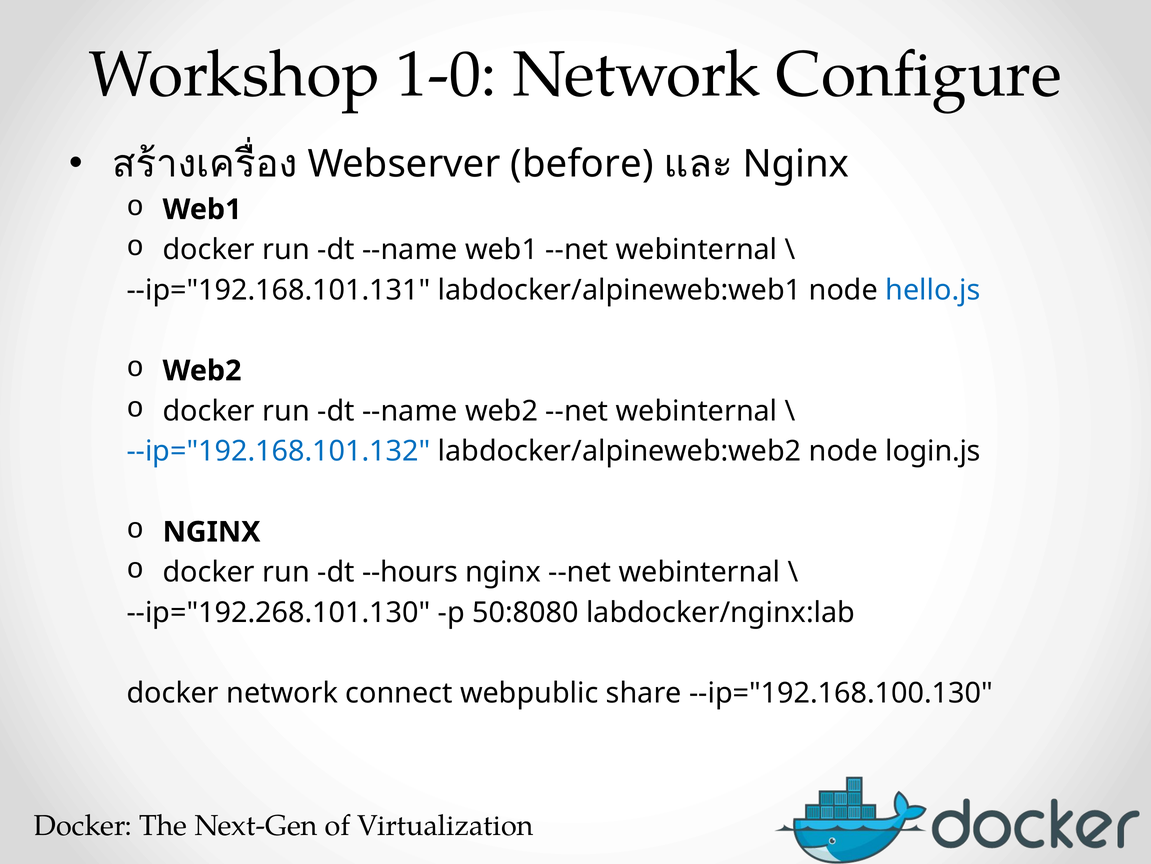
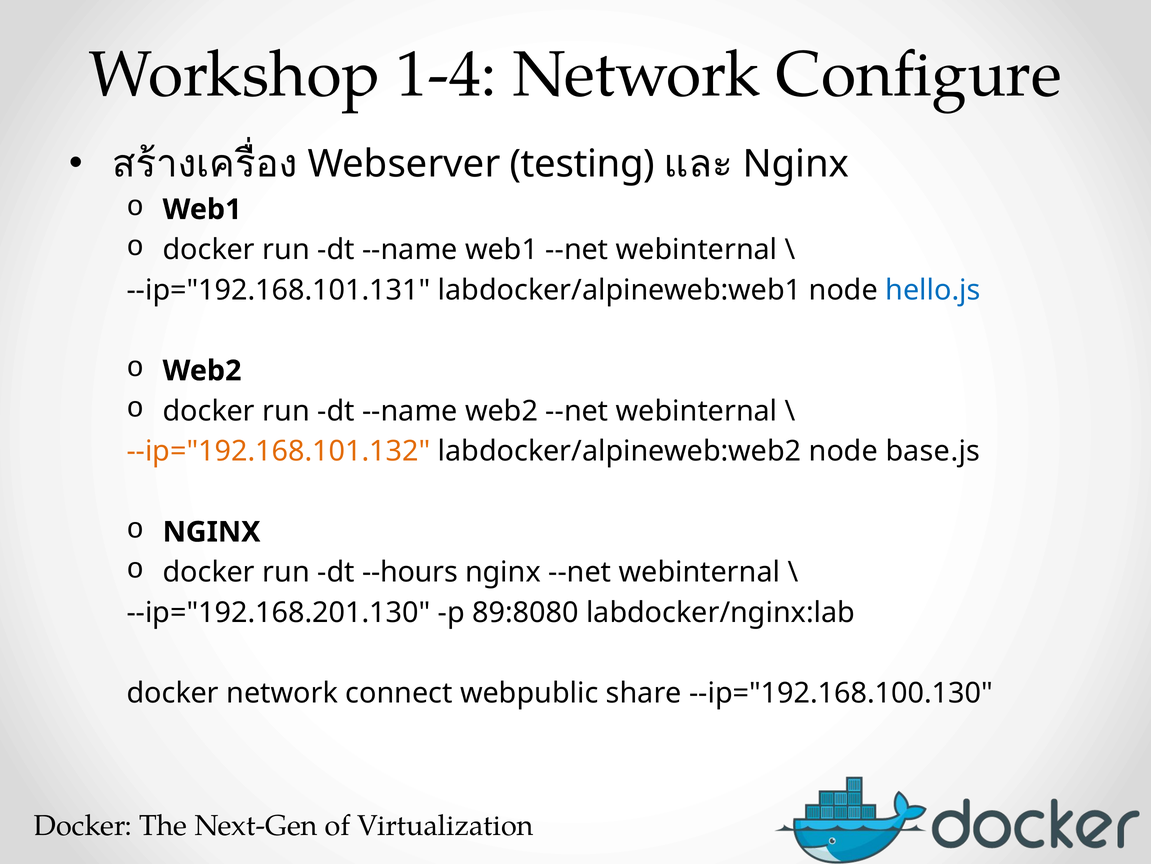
1-0: 1-0 -> 1-4
before: before -> testing
--ip="192.168.101.132 colour: blue -> orange
login.js: login.js -> base.js
--ip="192.268.101.130: --ip="192.268.101.130 -> --ip="192.168.201.130
50:8080: 50:8080 -> 89:8080
